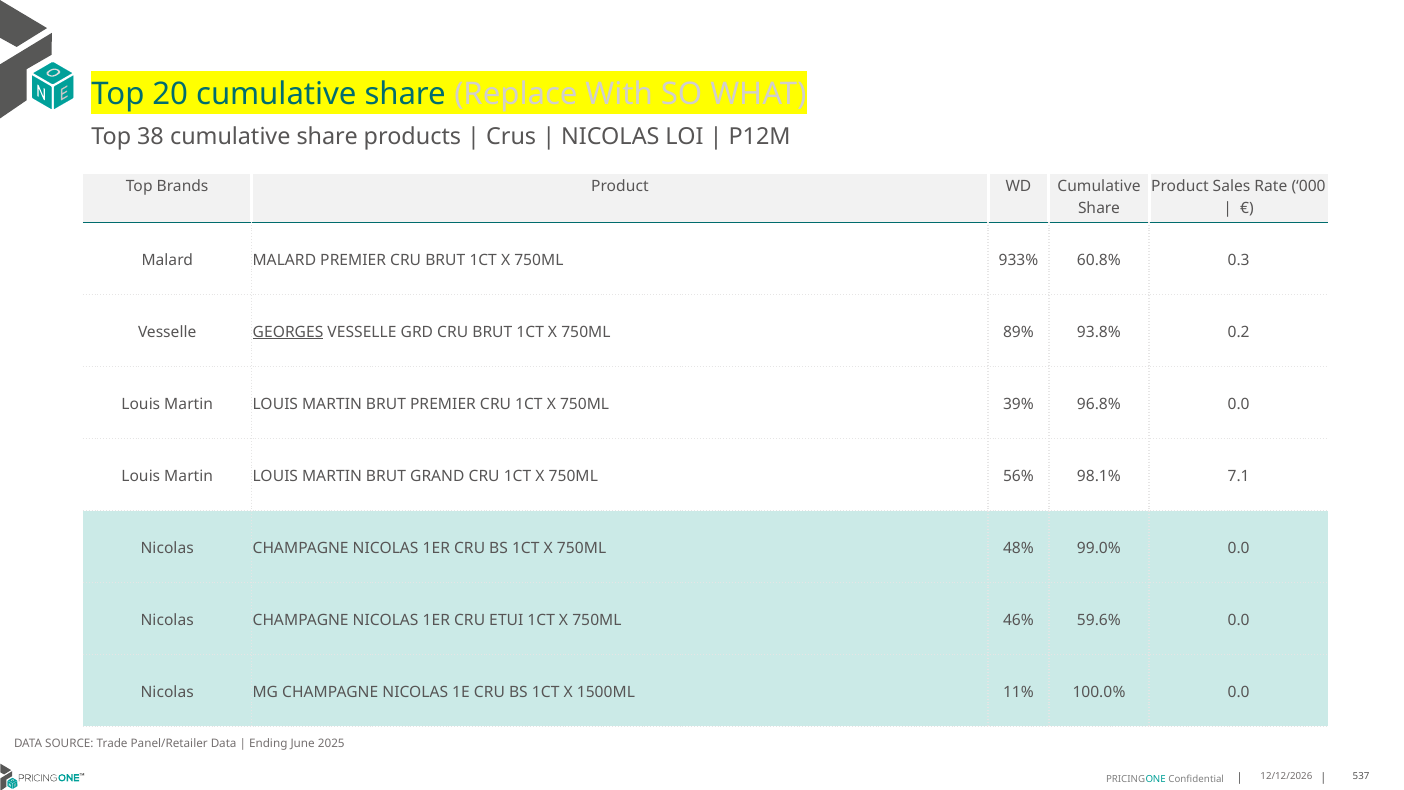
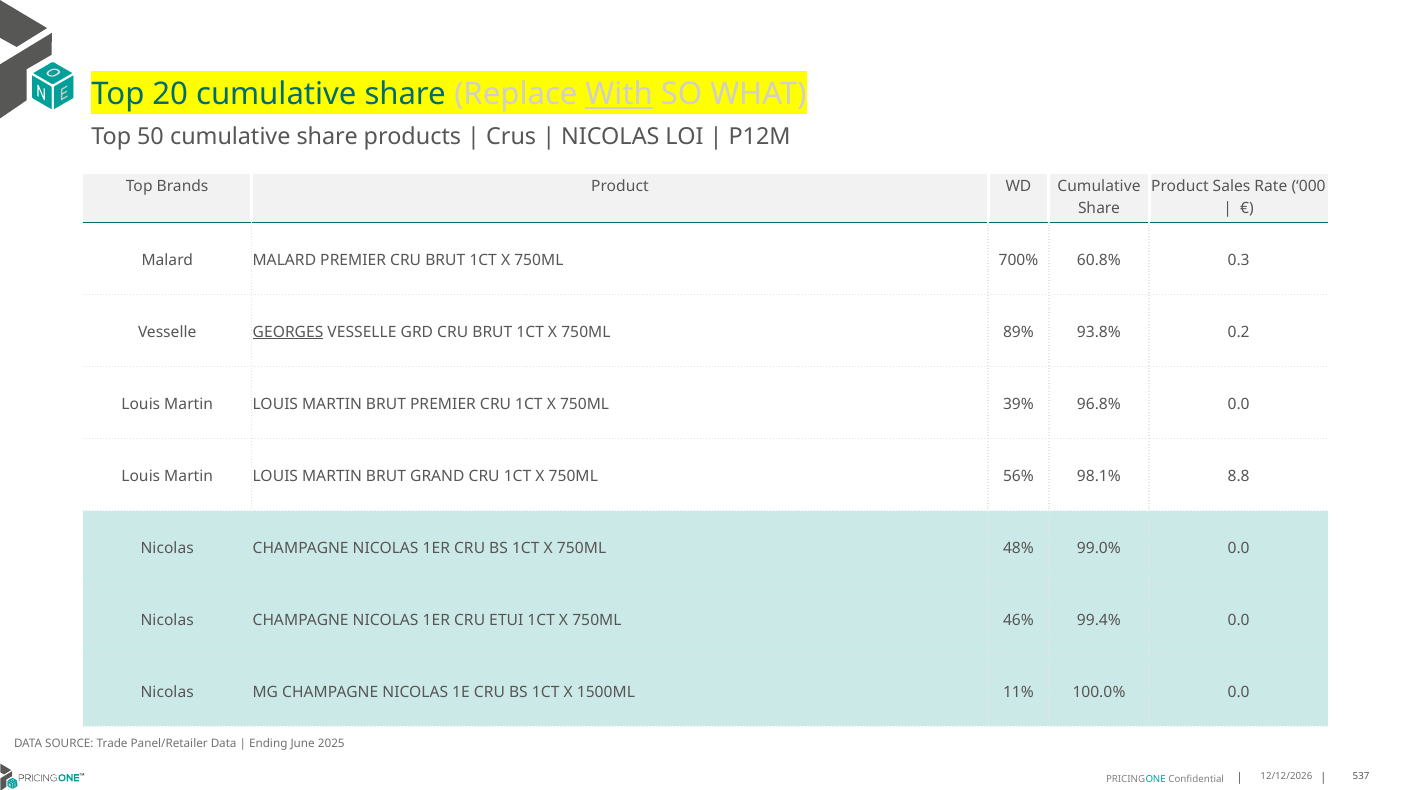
With underline: none -> present
38: 38 -> 50
933%: 933% -> 700%
7.1: 7.1 -> 8.8
59.6%: 59.6% -> 99.4%
